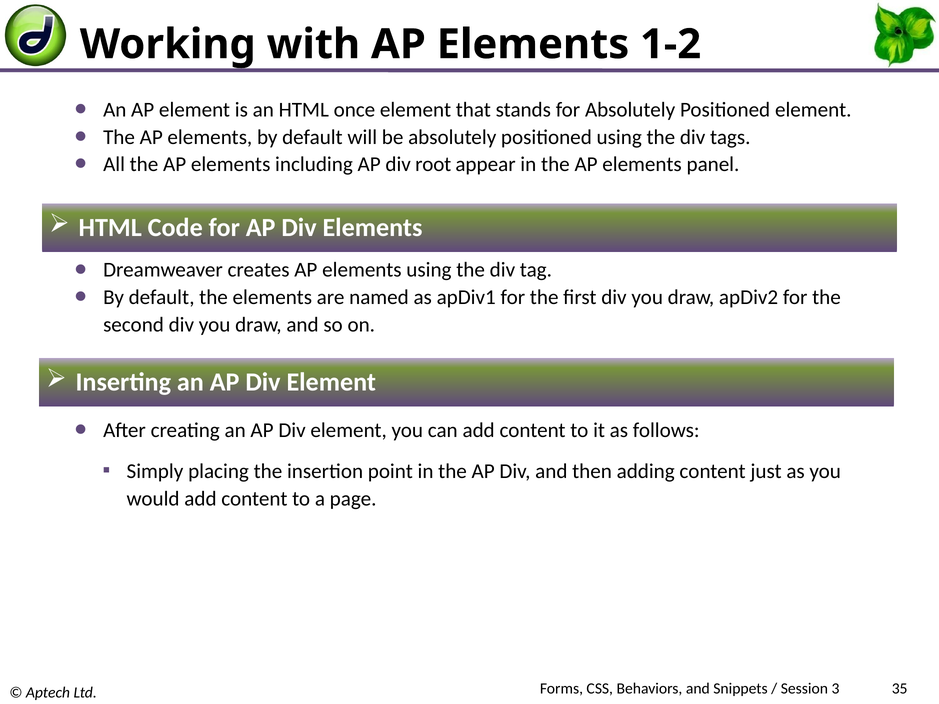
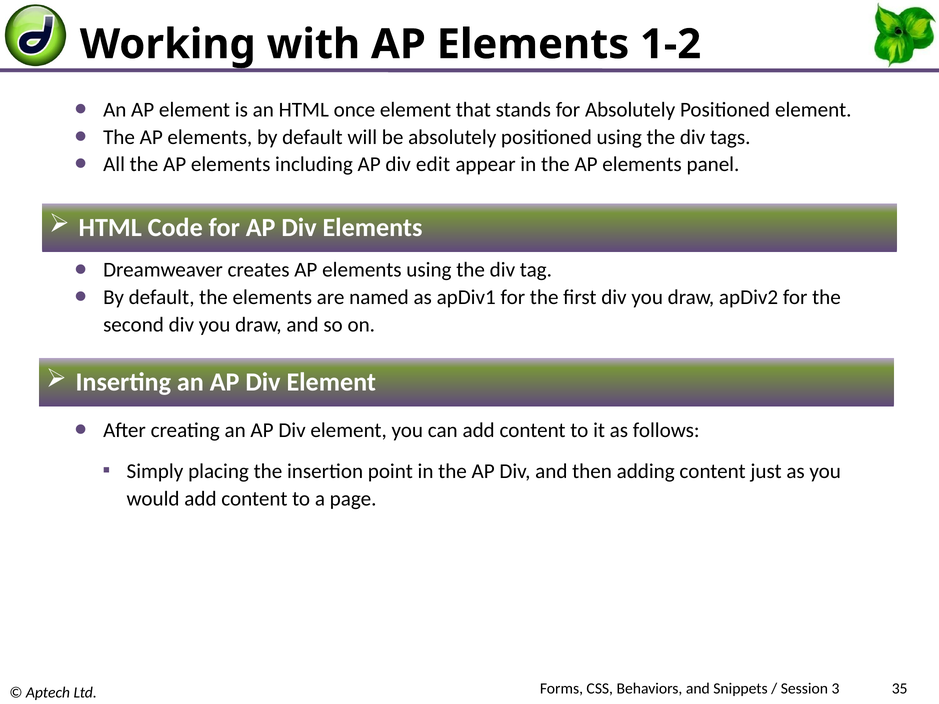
root: root -> edit
